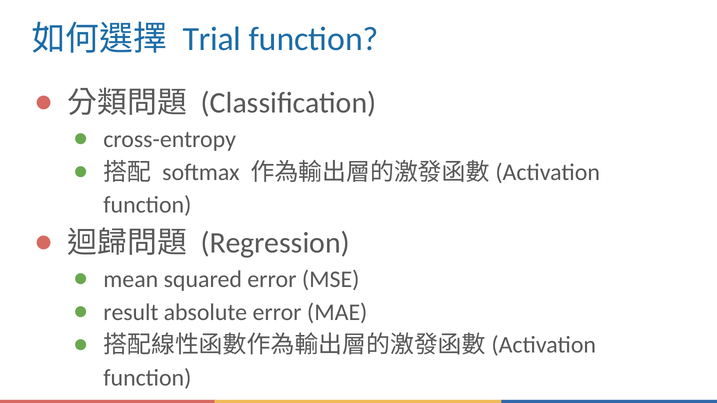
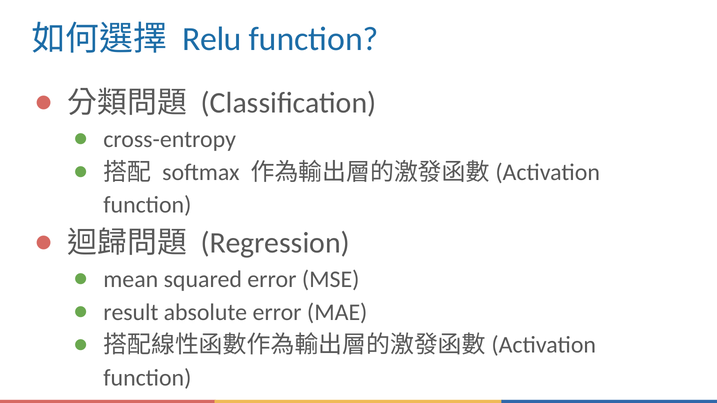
Trial: Trial -> Relu
